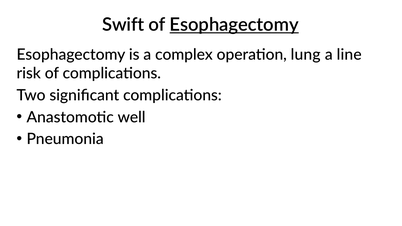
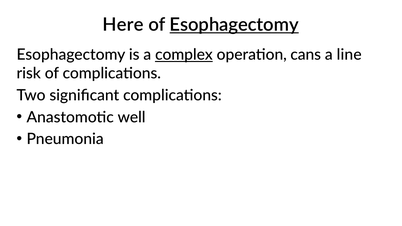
Swift: Swift -> Here
complex underline: none -> present
lung: lung -> cans
